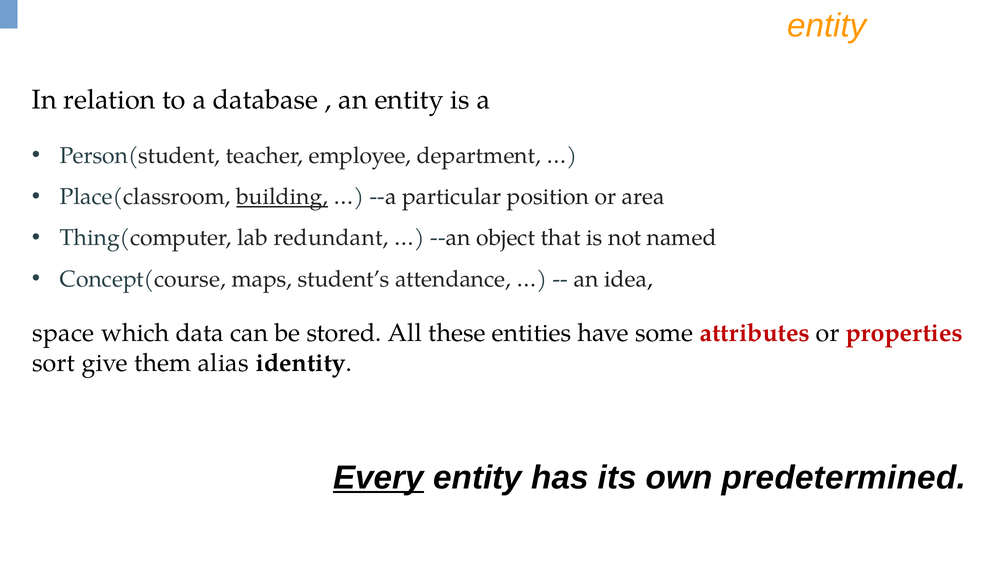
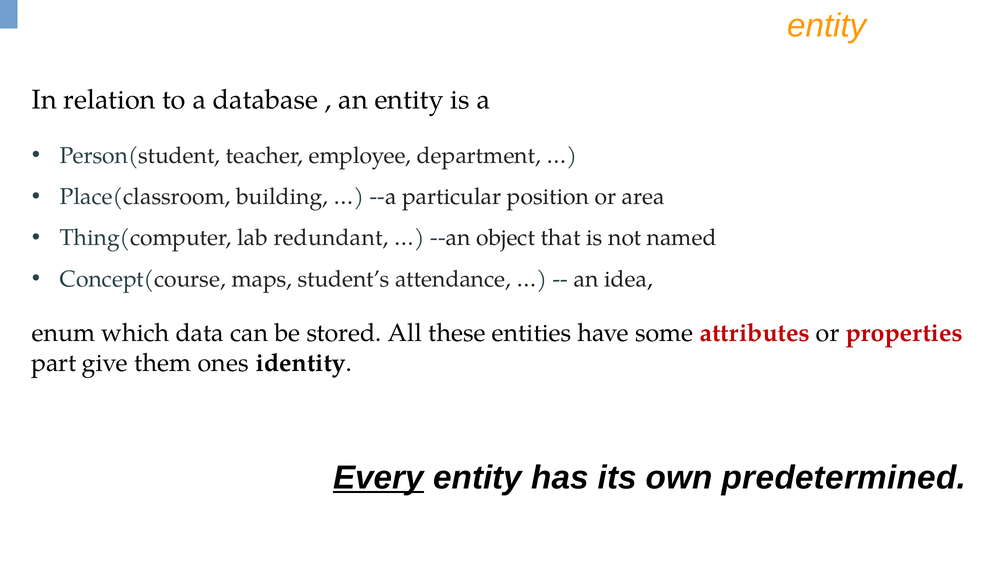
building underline: present -> none
space: space -> enum
sort: sort -> part
alias: alias -> ones
